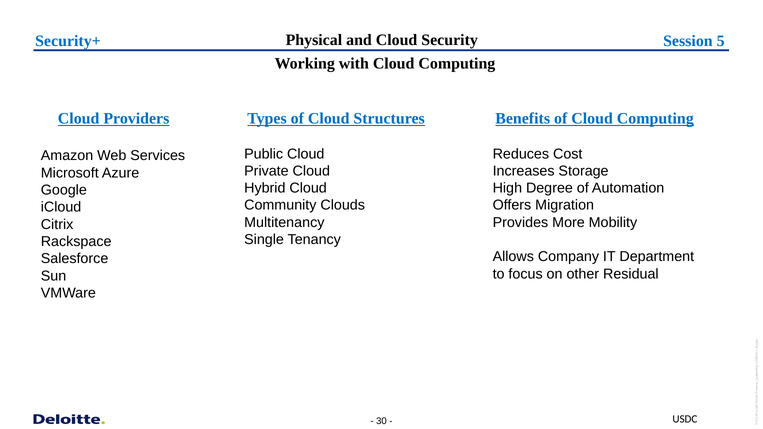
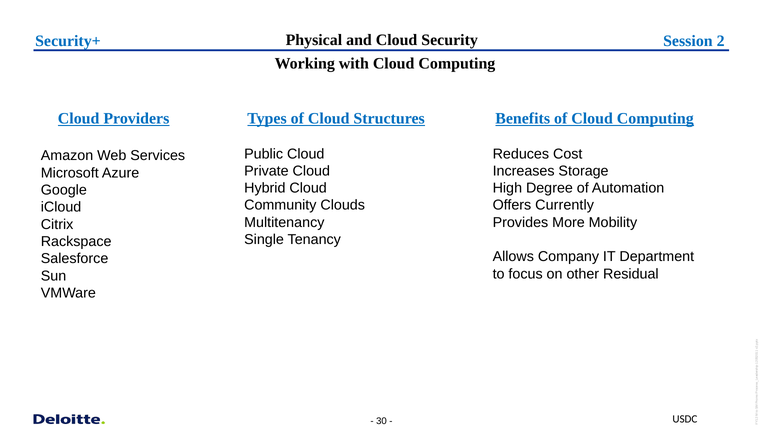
Session 5: 5 -> 2
Migration: Migration -> Currently
